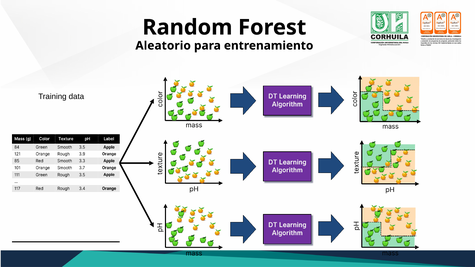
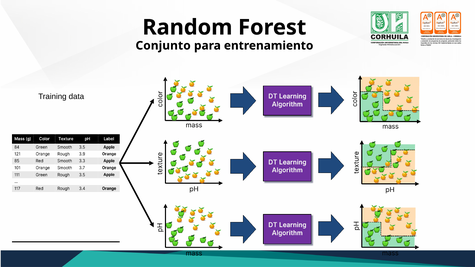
Aleatorio: Aleatorio -> Conjunto
